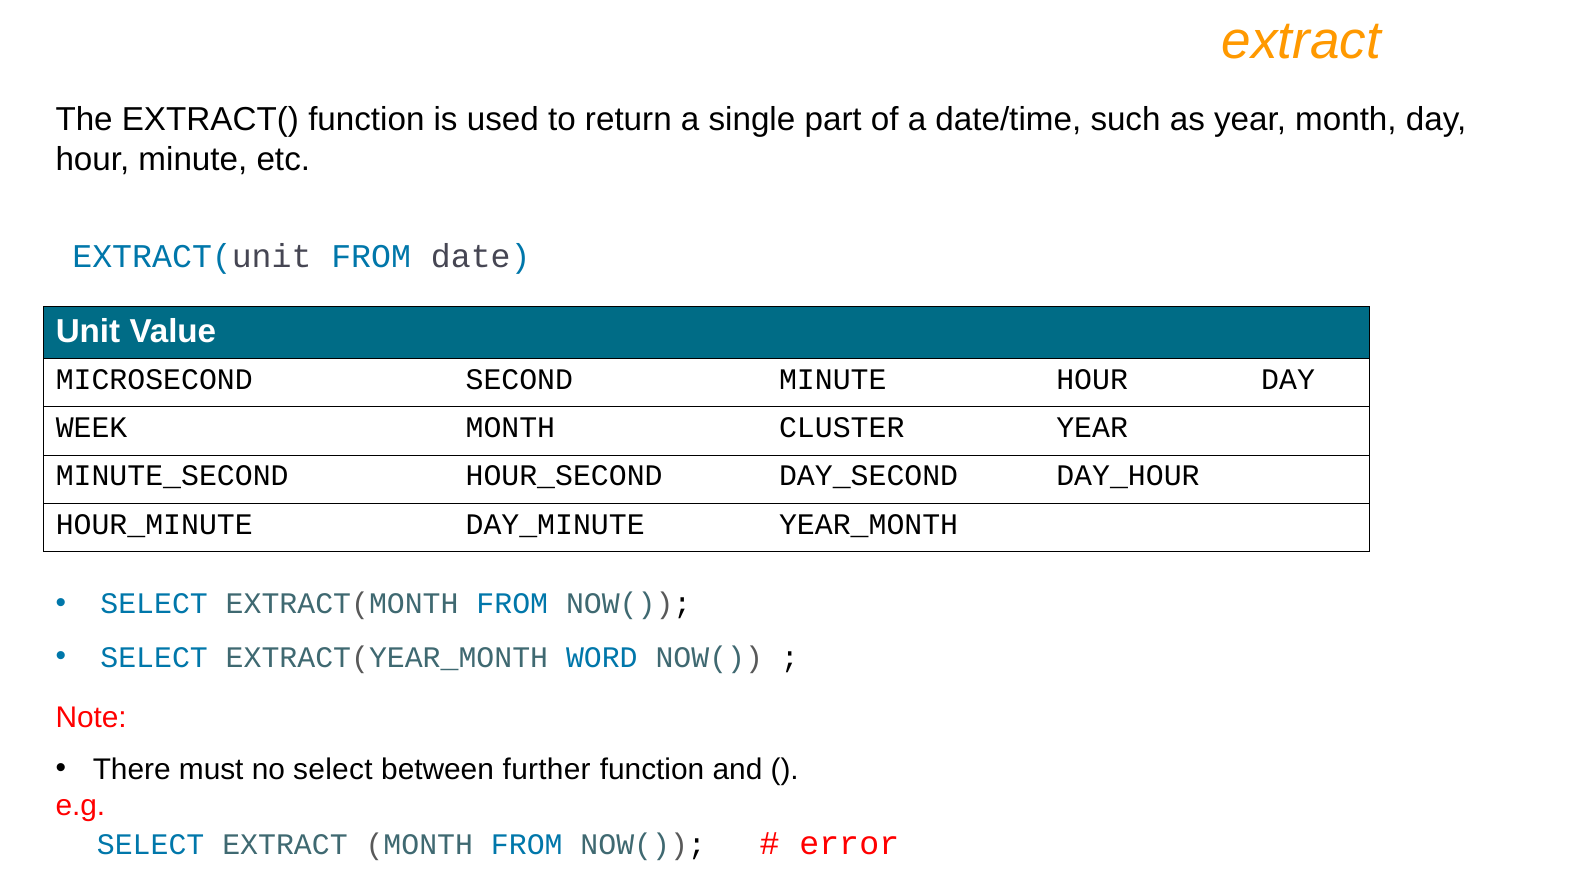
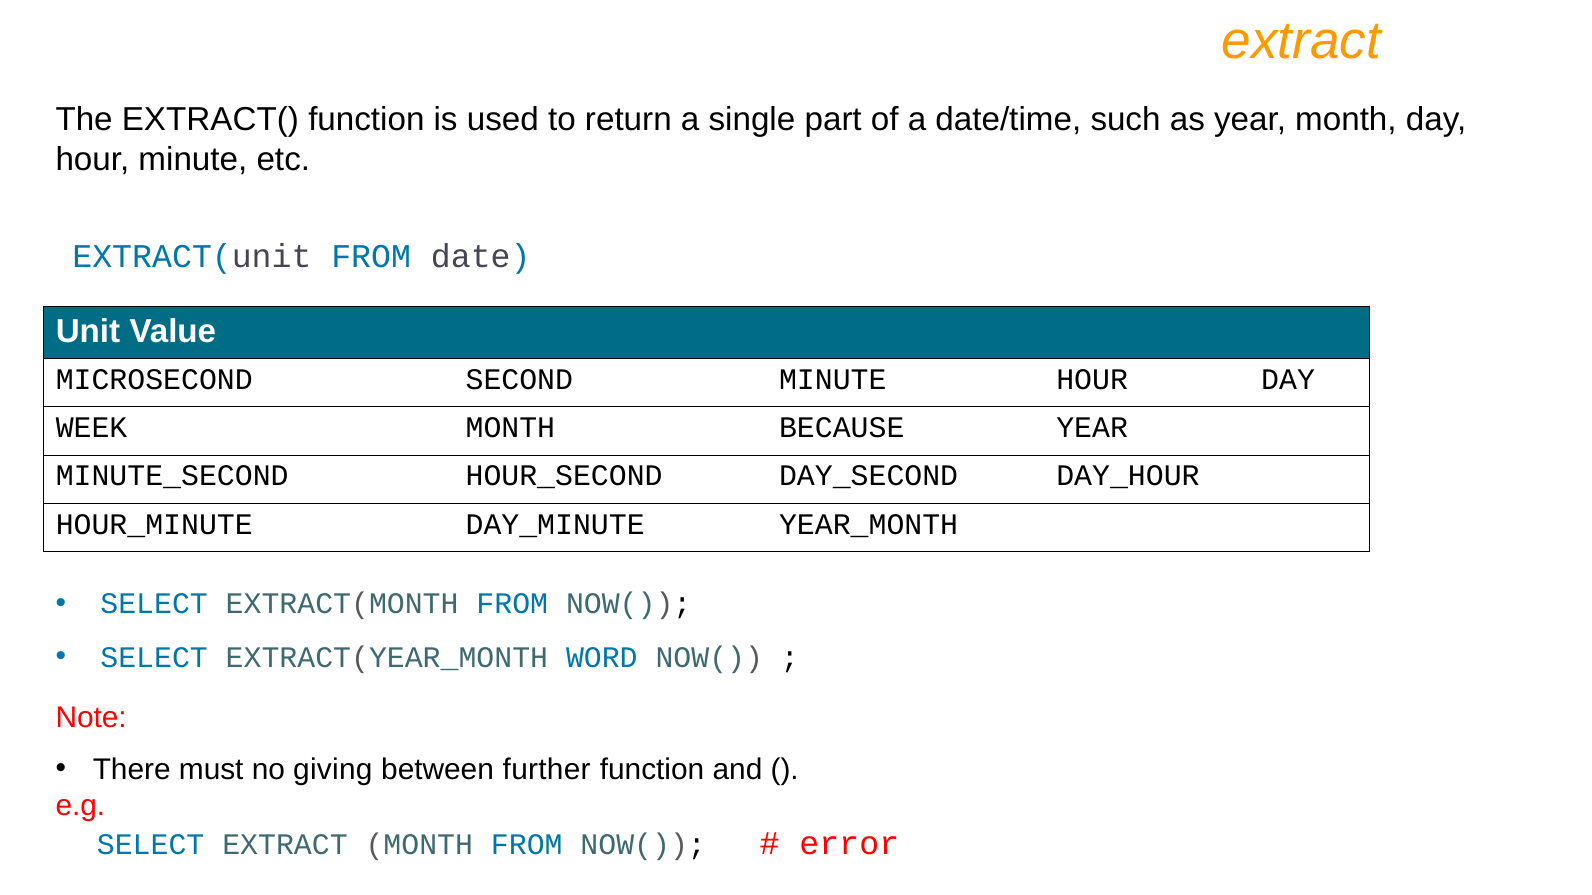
CLUSTER: CLUSTER -> BECAUSE
no select: select -> giving
